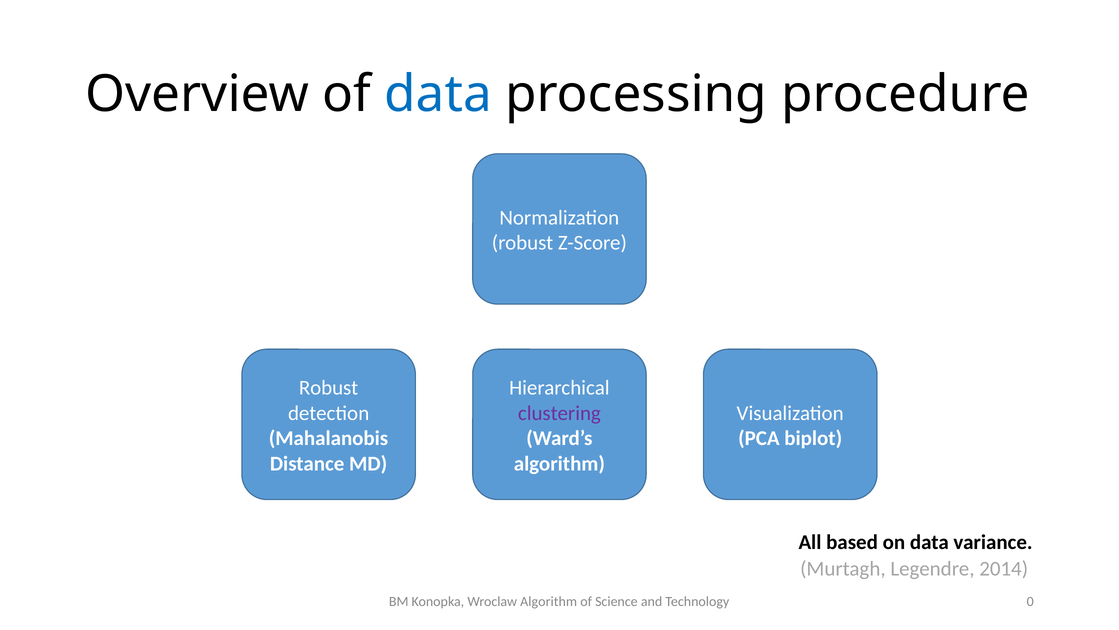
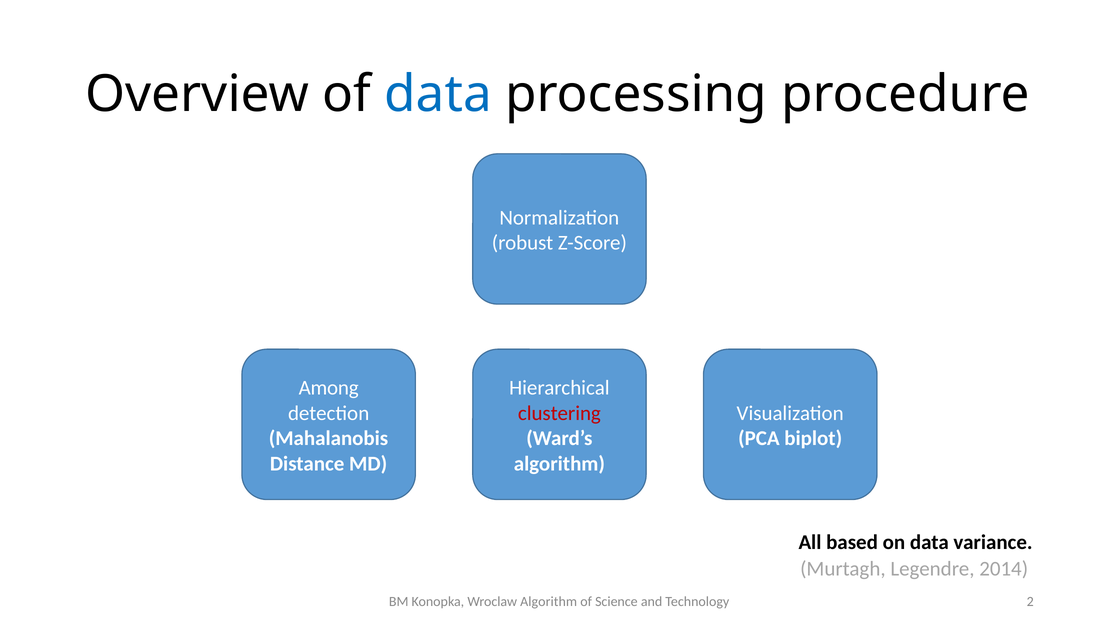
Robust at (329, 388): Robust -> Among
clustering colour: purple -> red
0: 0 -> 2
